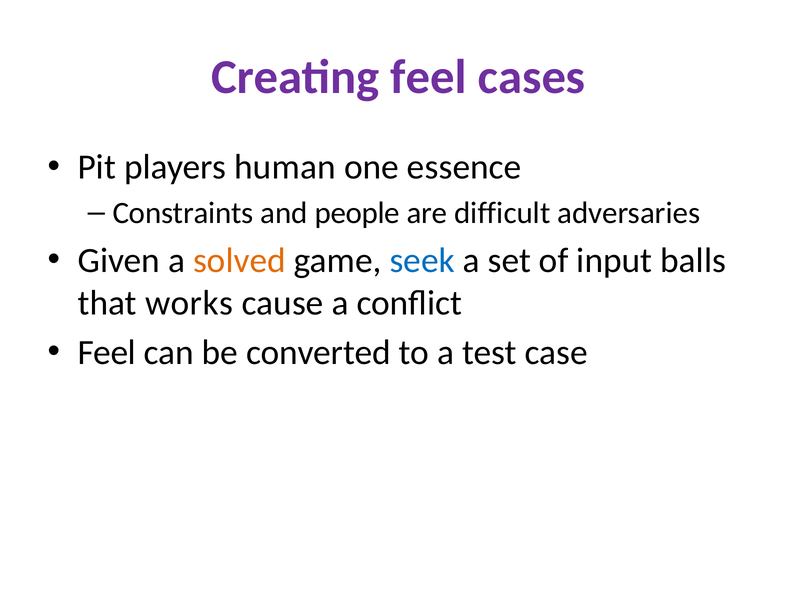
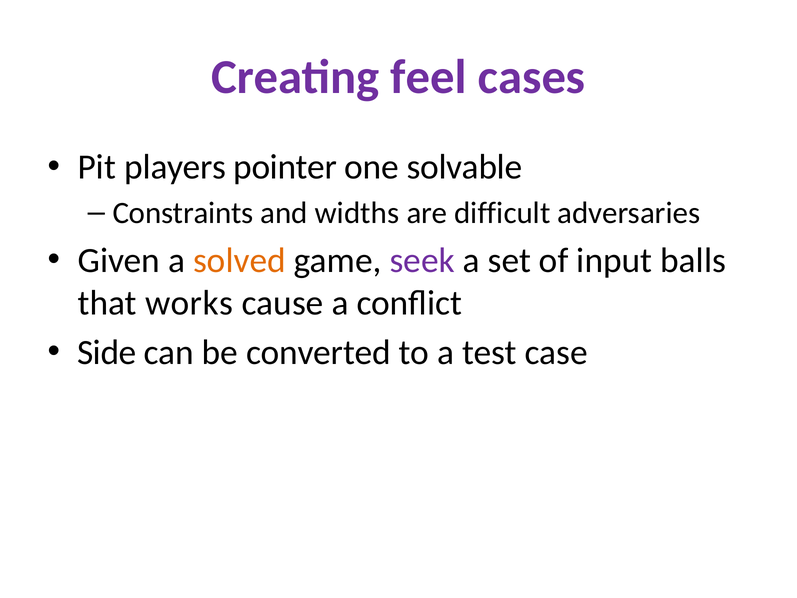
human: human -> pointer
essence: essence -> solvable
people: people -> widths
seek colour: blue -> purple
Feel at (107, 352): Feel -> Side
